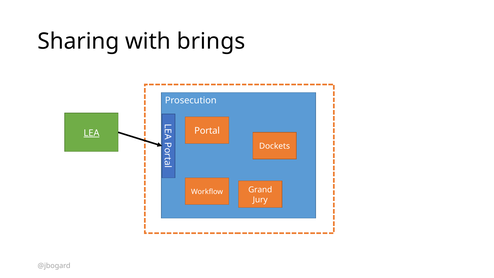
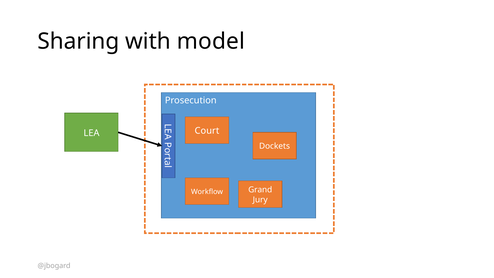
brings: brings -> model
Portal: Portal -> Court
LEA underline: present -> none
